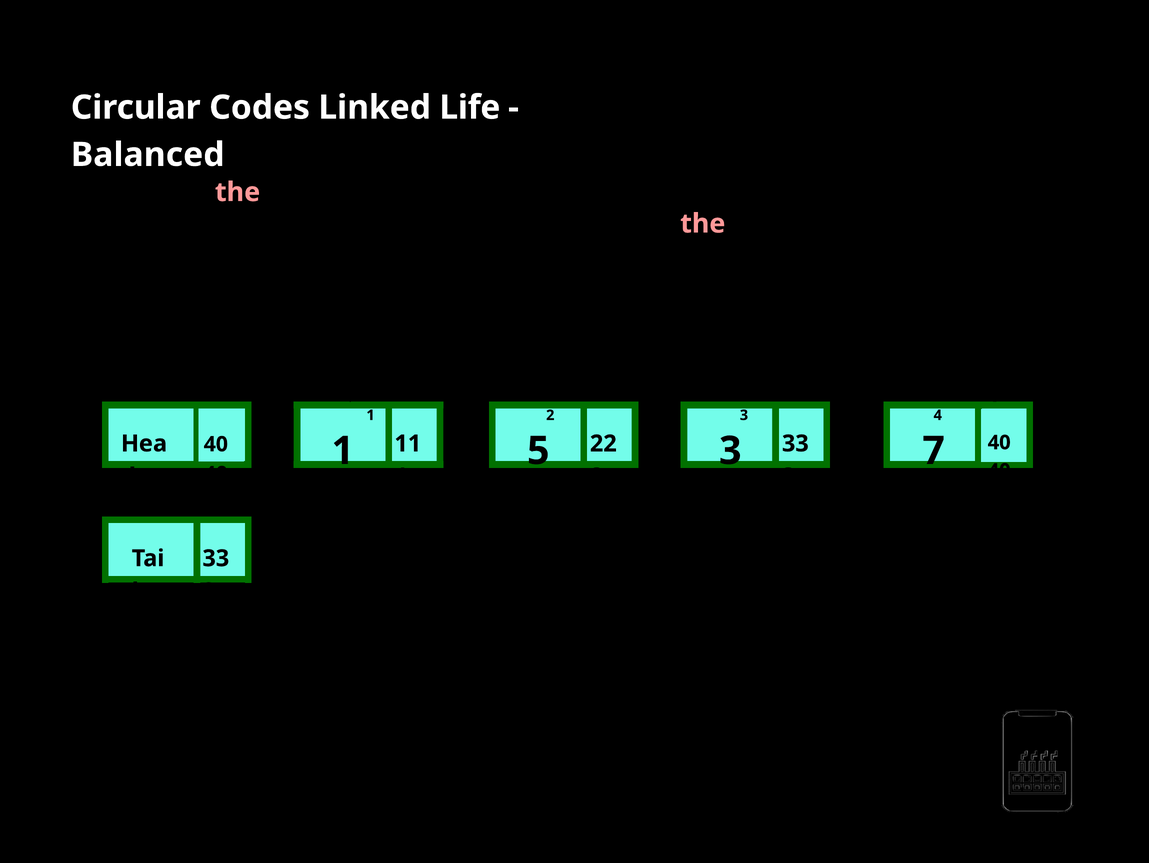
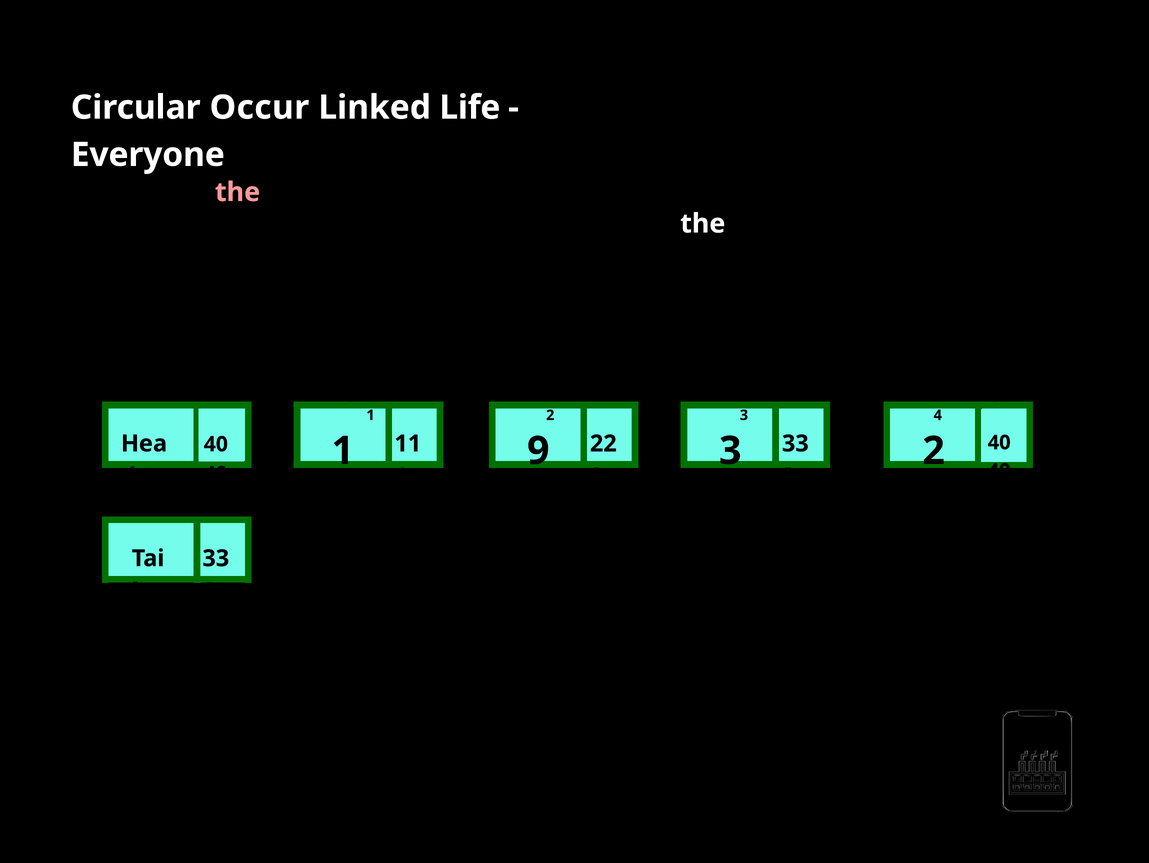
Codes: Codes -> Occur
Balanced: Balanced -> Everyone
the at (703, 224) colour: pink -> white
5: 5 -> 9
3 7: 7 -> 2
